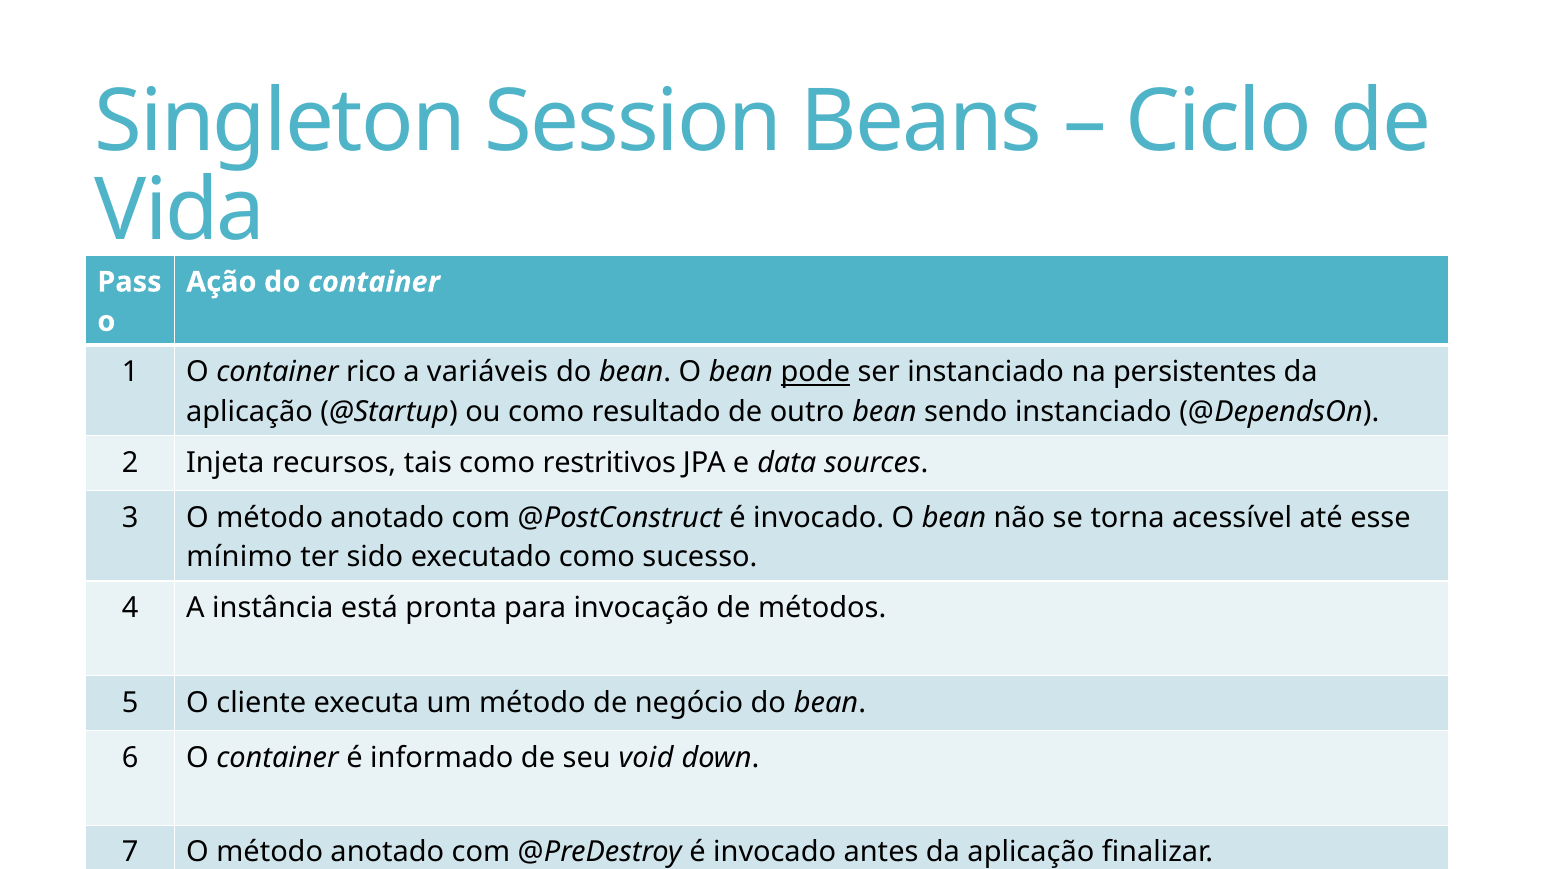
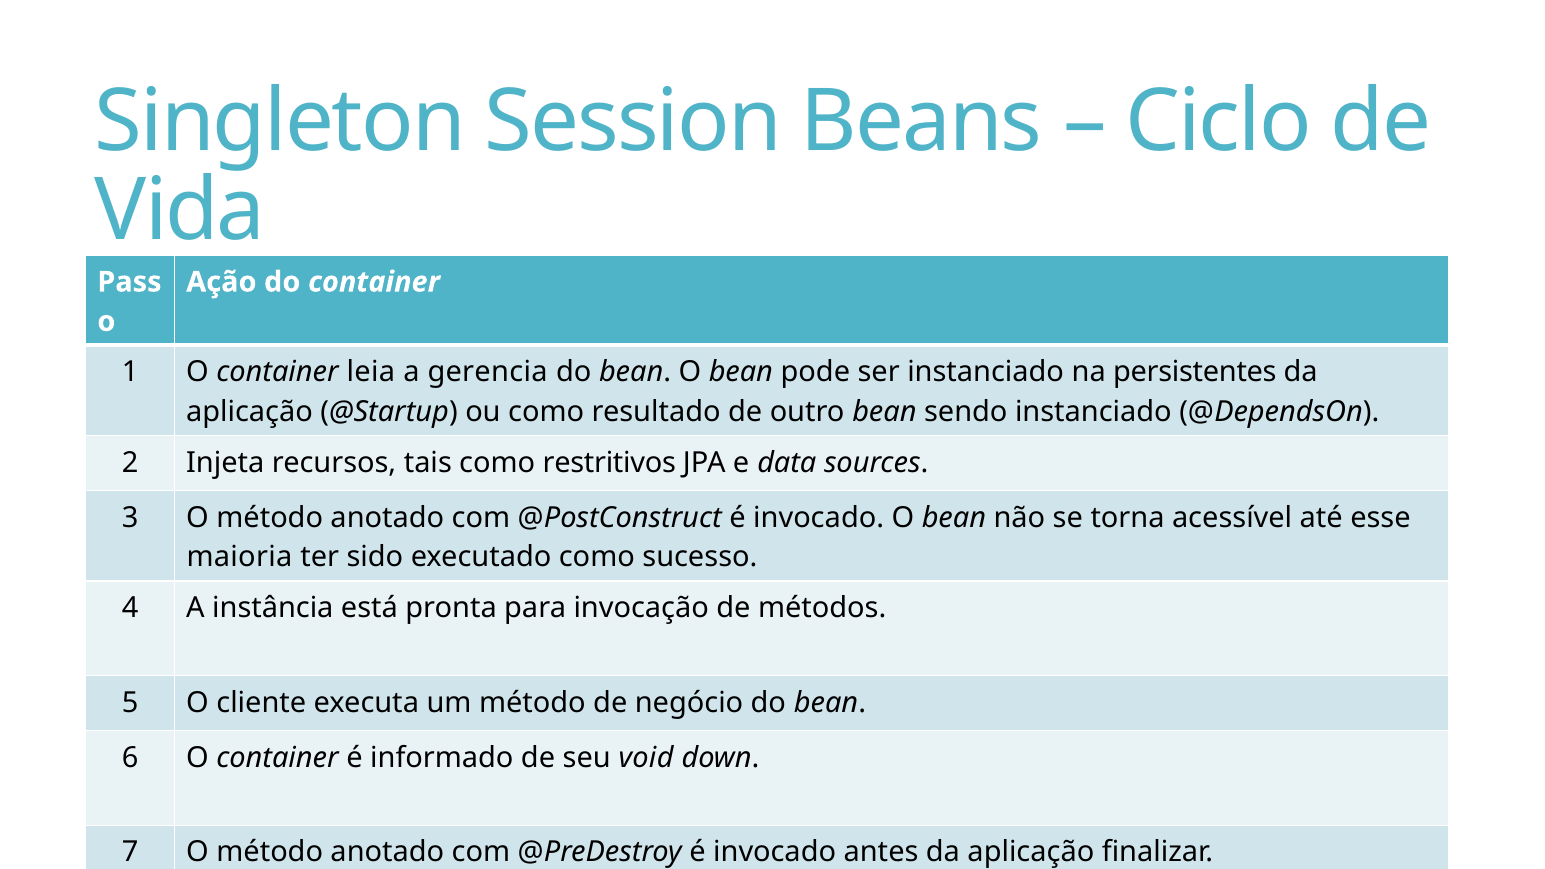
rico: rico -> leia
variáveis: variáveis -> gerencia
pode underline: present -> none
mínimo: mínimo -> maioria
